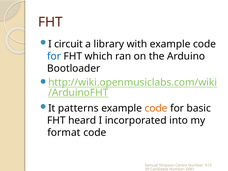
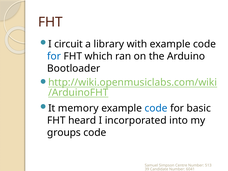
patterns: patterns -> memory
code at (156, 108) colour: orange -> blue
format: format -> groups
